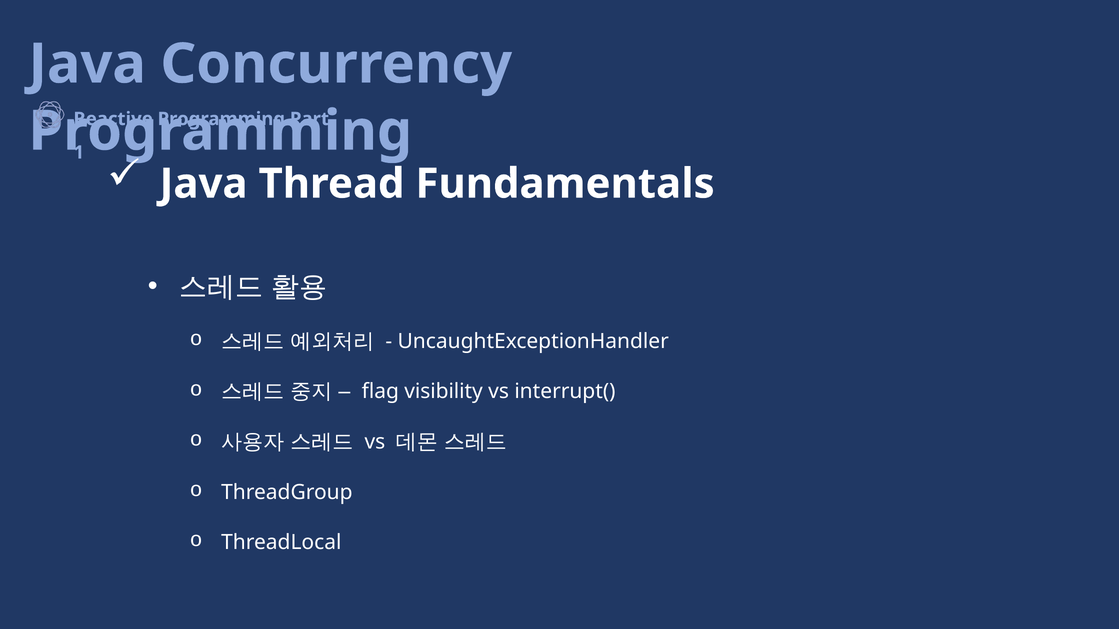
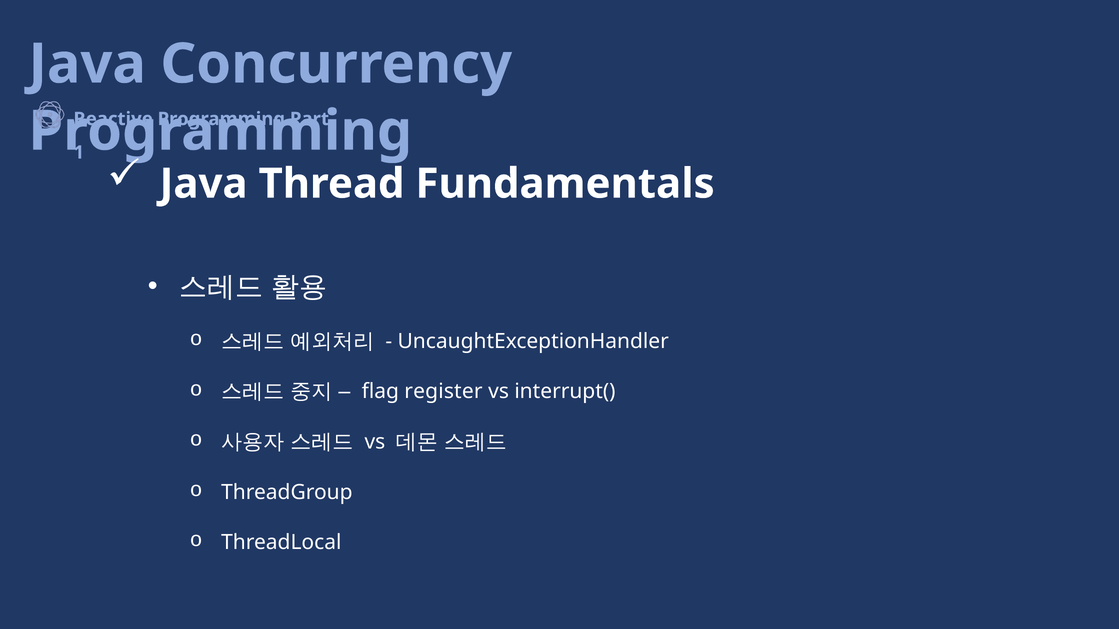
visibility: visibility -> register
